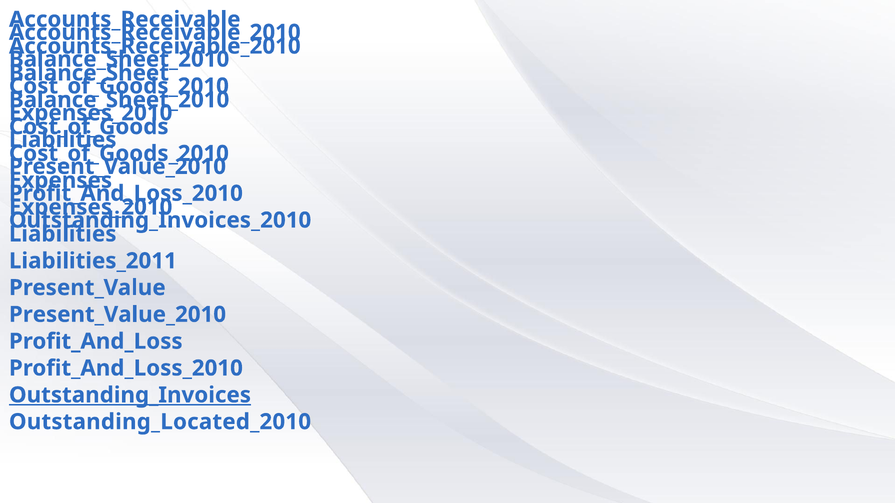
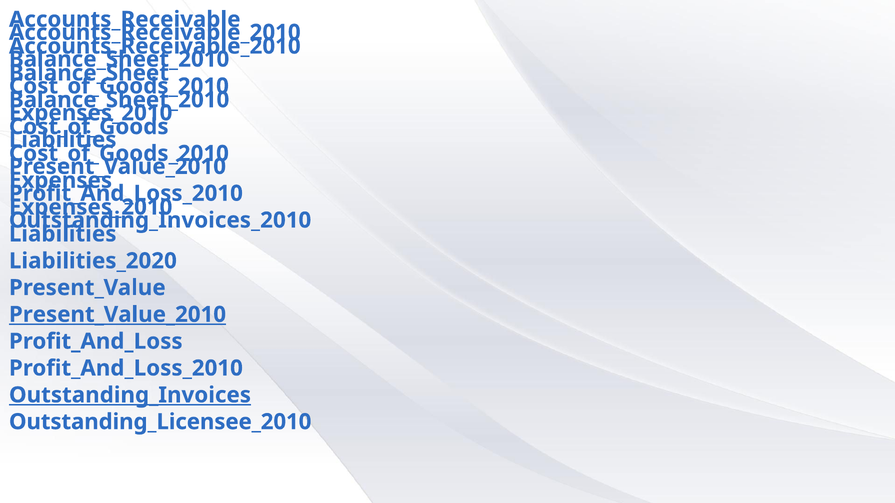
Liabilities_2011: Liabilities_2011 -> Liabilities_2020
Present_Value_2010 at (117, 315) underline: none -> present
Outstanding_Located_2010: Outstanding_Located_2010 -> Outstanding_Licensee_2010
